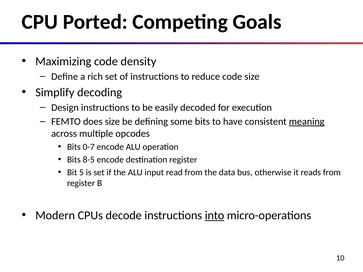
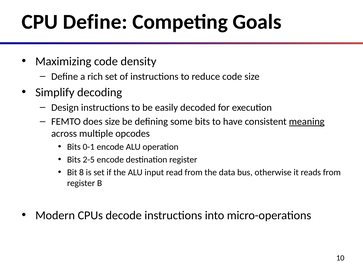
CPU Ported: Ported -> Define
0-7: 0-7 -> 0-1
8-5: 8-5 -> 2-5
5: 5 -> 8
into underline: present -> none
